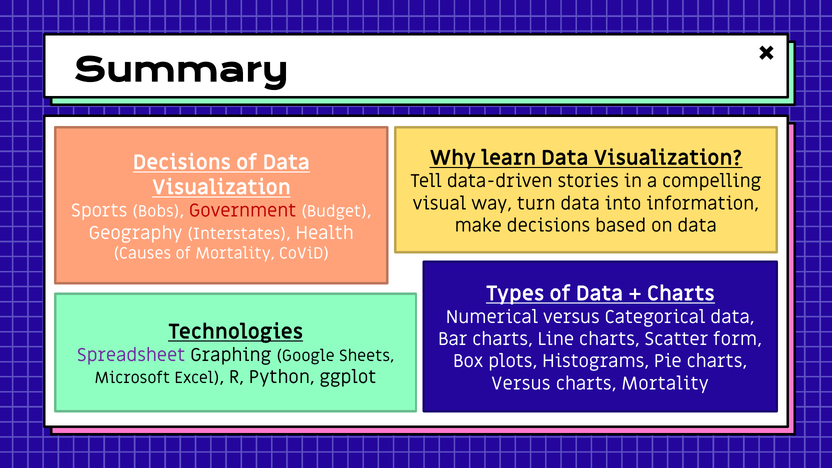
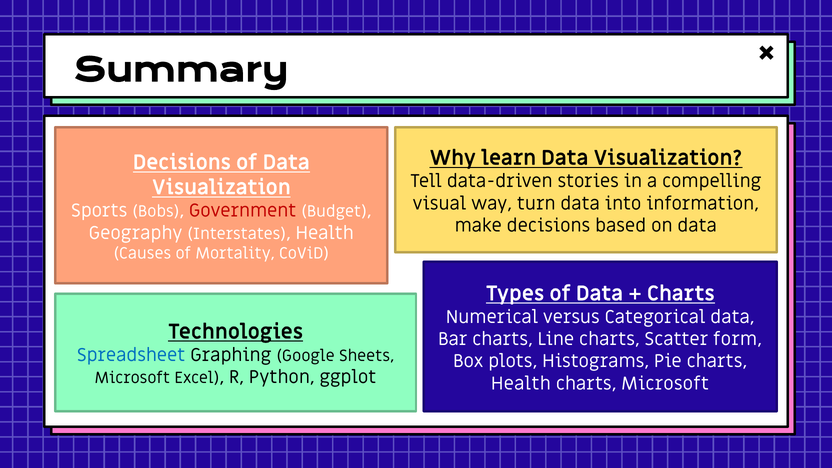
Spreadsheet colour: purple -> blue
Versus at (521, 383): Versus -> Health
charts Mortality: Mortality -> Microsoft
